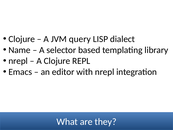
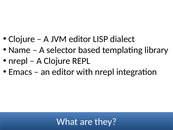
JVM query: query -> editor
